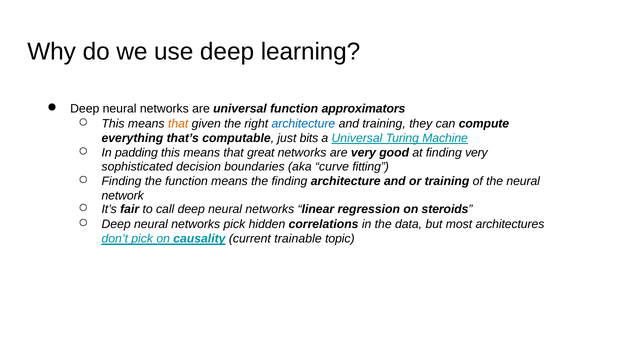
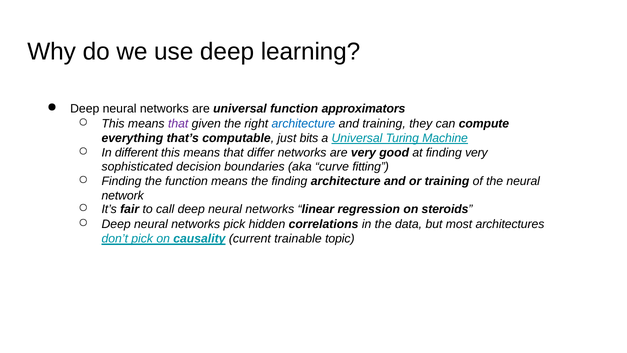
that at (178, 124) colour: orange -> purple
padding: padding -> different
great: great -> differ
